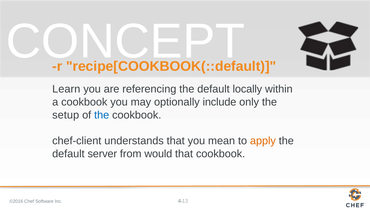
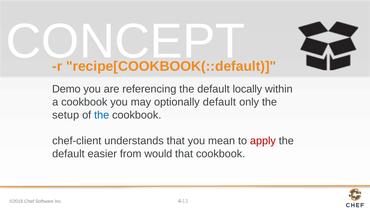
Learn: Learn -> Demo
optionally include: include -> default
apply colour: orange -> red
server: server -> easier
